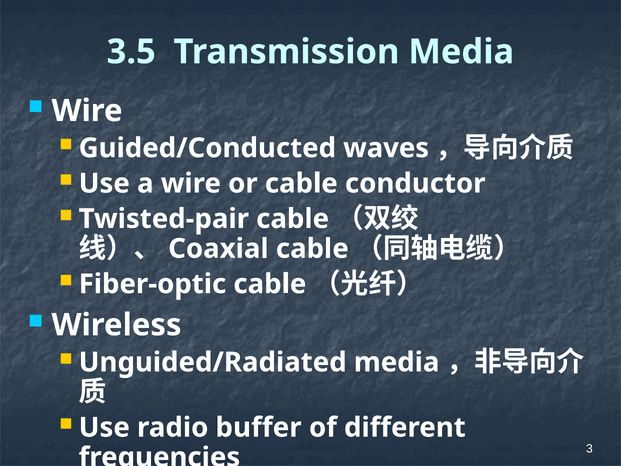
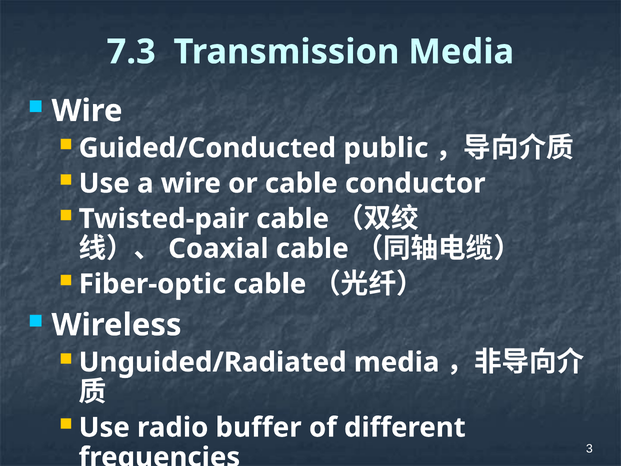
3.5: 3.5 -> 7.3
waves: waves -> public
